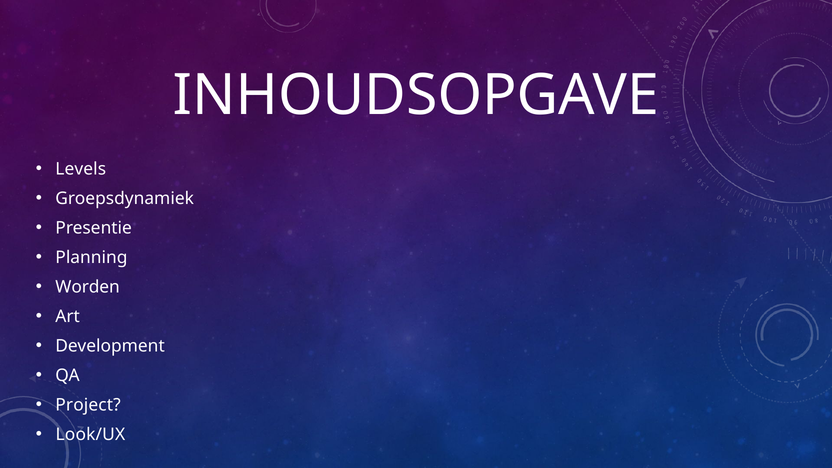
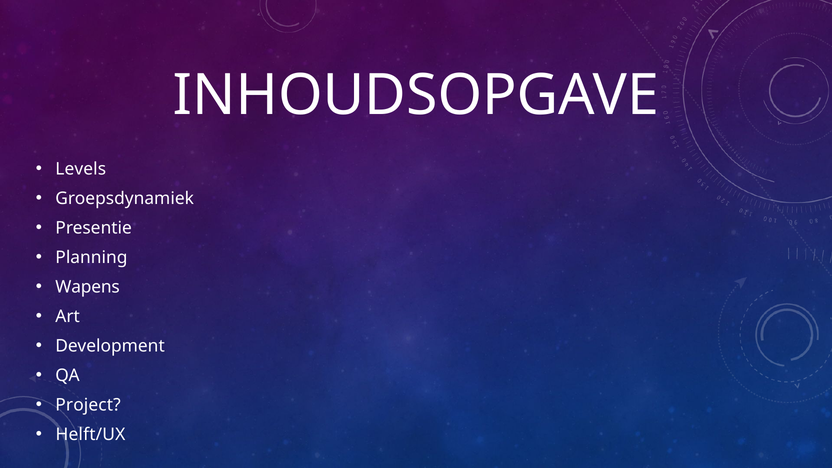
Worden: Worden -> Wapens
Look/UX: Look/UX -> Helft/UX
